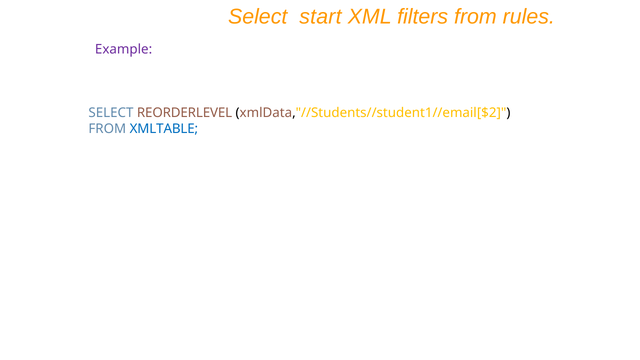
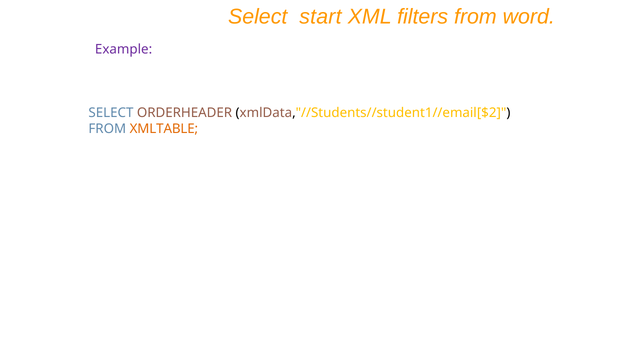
rules: rules -> word
REORDERLEVEL: REORDERLEVEL -> ORDERHEADER
XMLTABLE colour: blue -> orange
